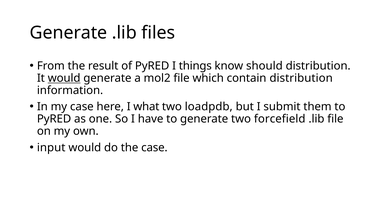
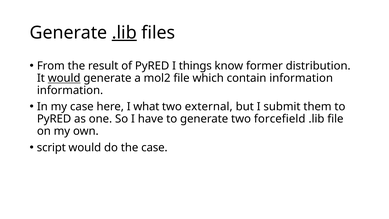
.lib at (124, 33) underline: none -> present
should: should -> former
contain distribution: distribution -> information
loadpdb: loadpdb -> external
input: input -> script
